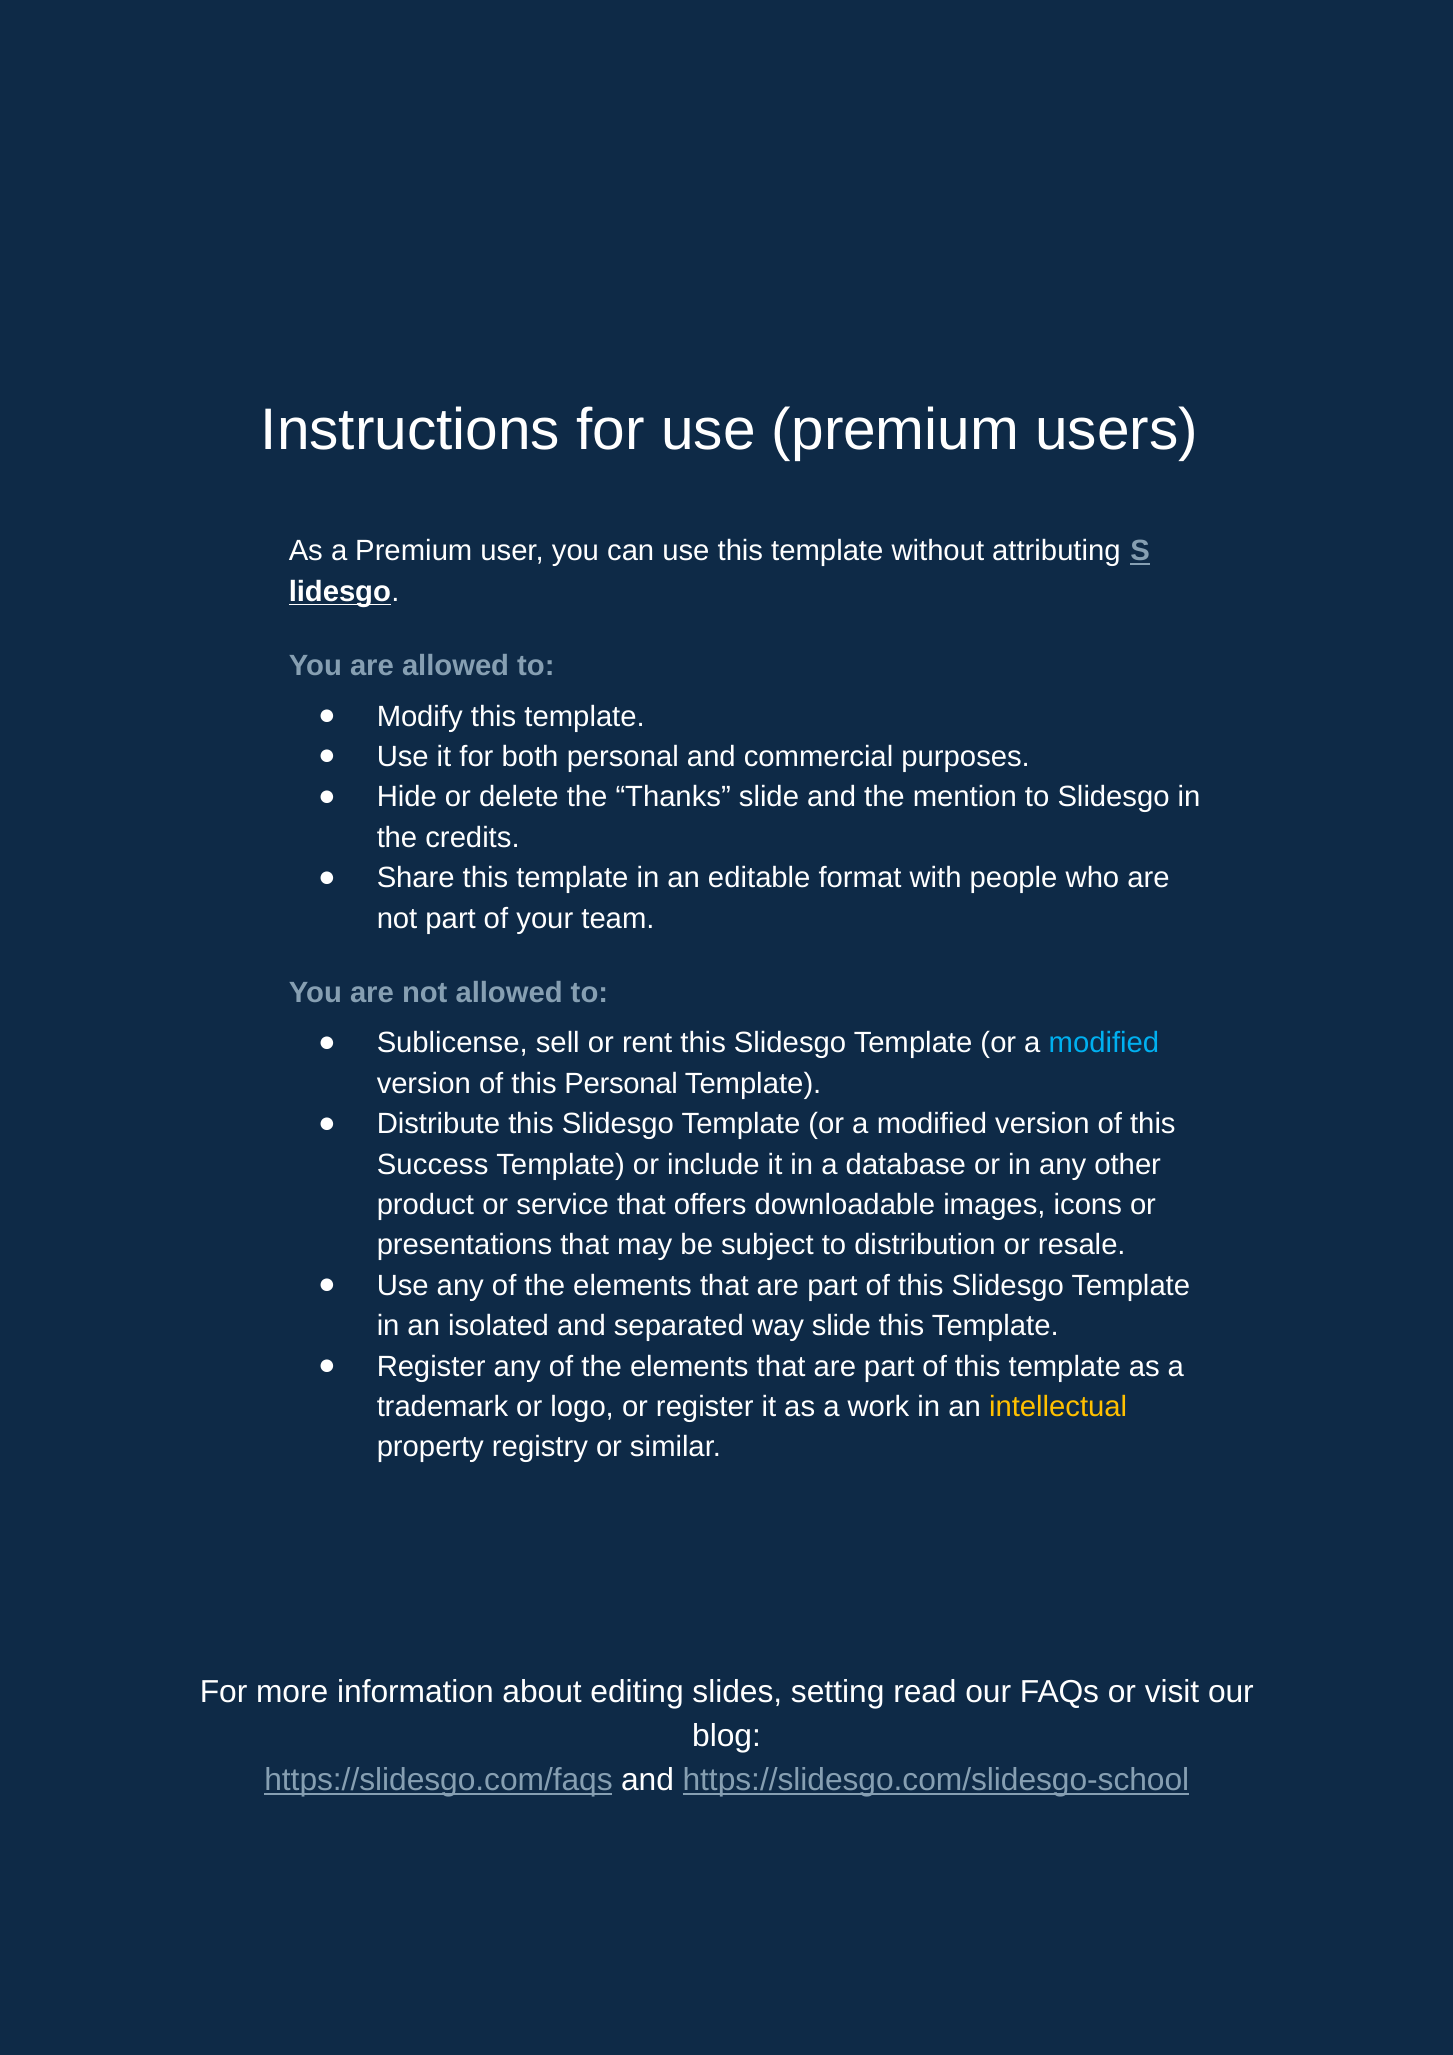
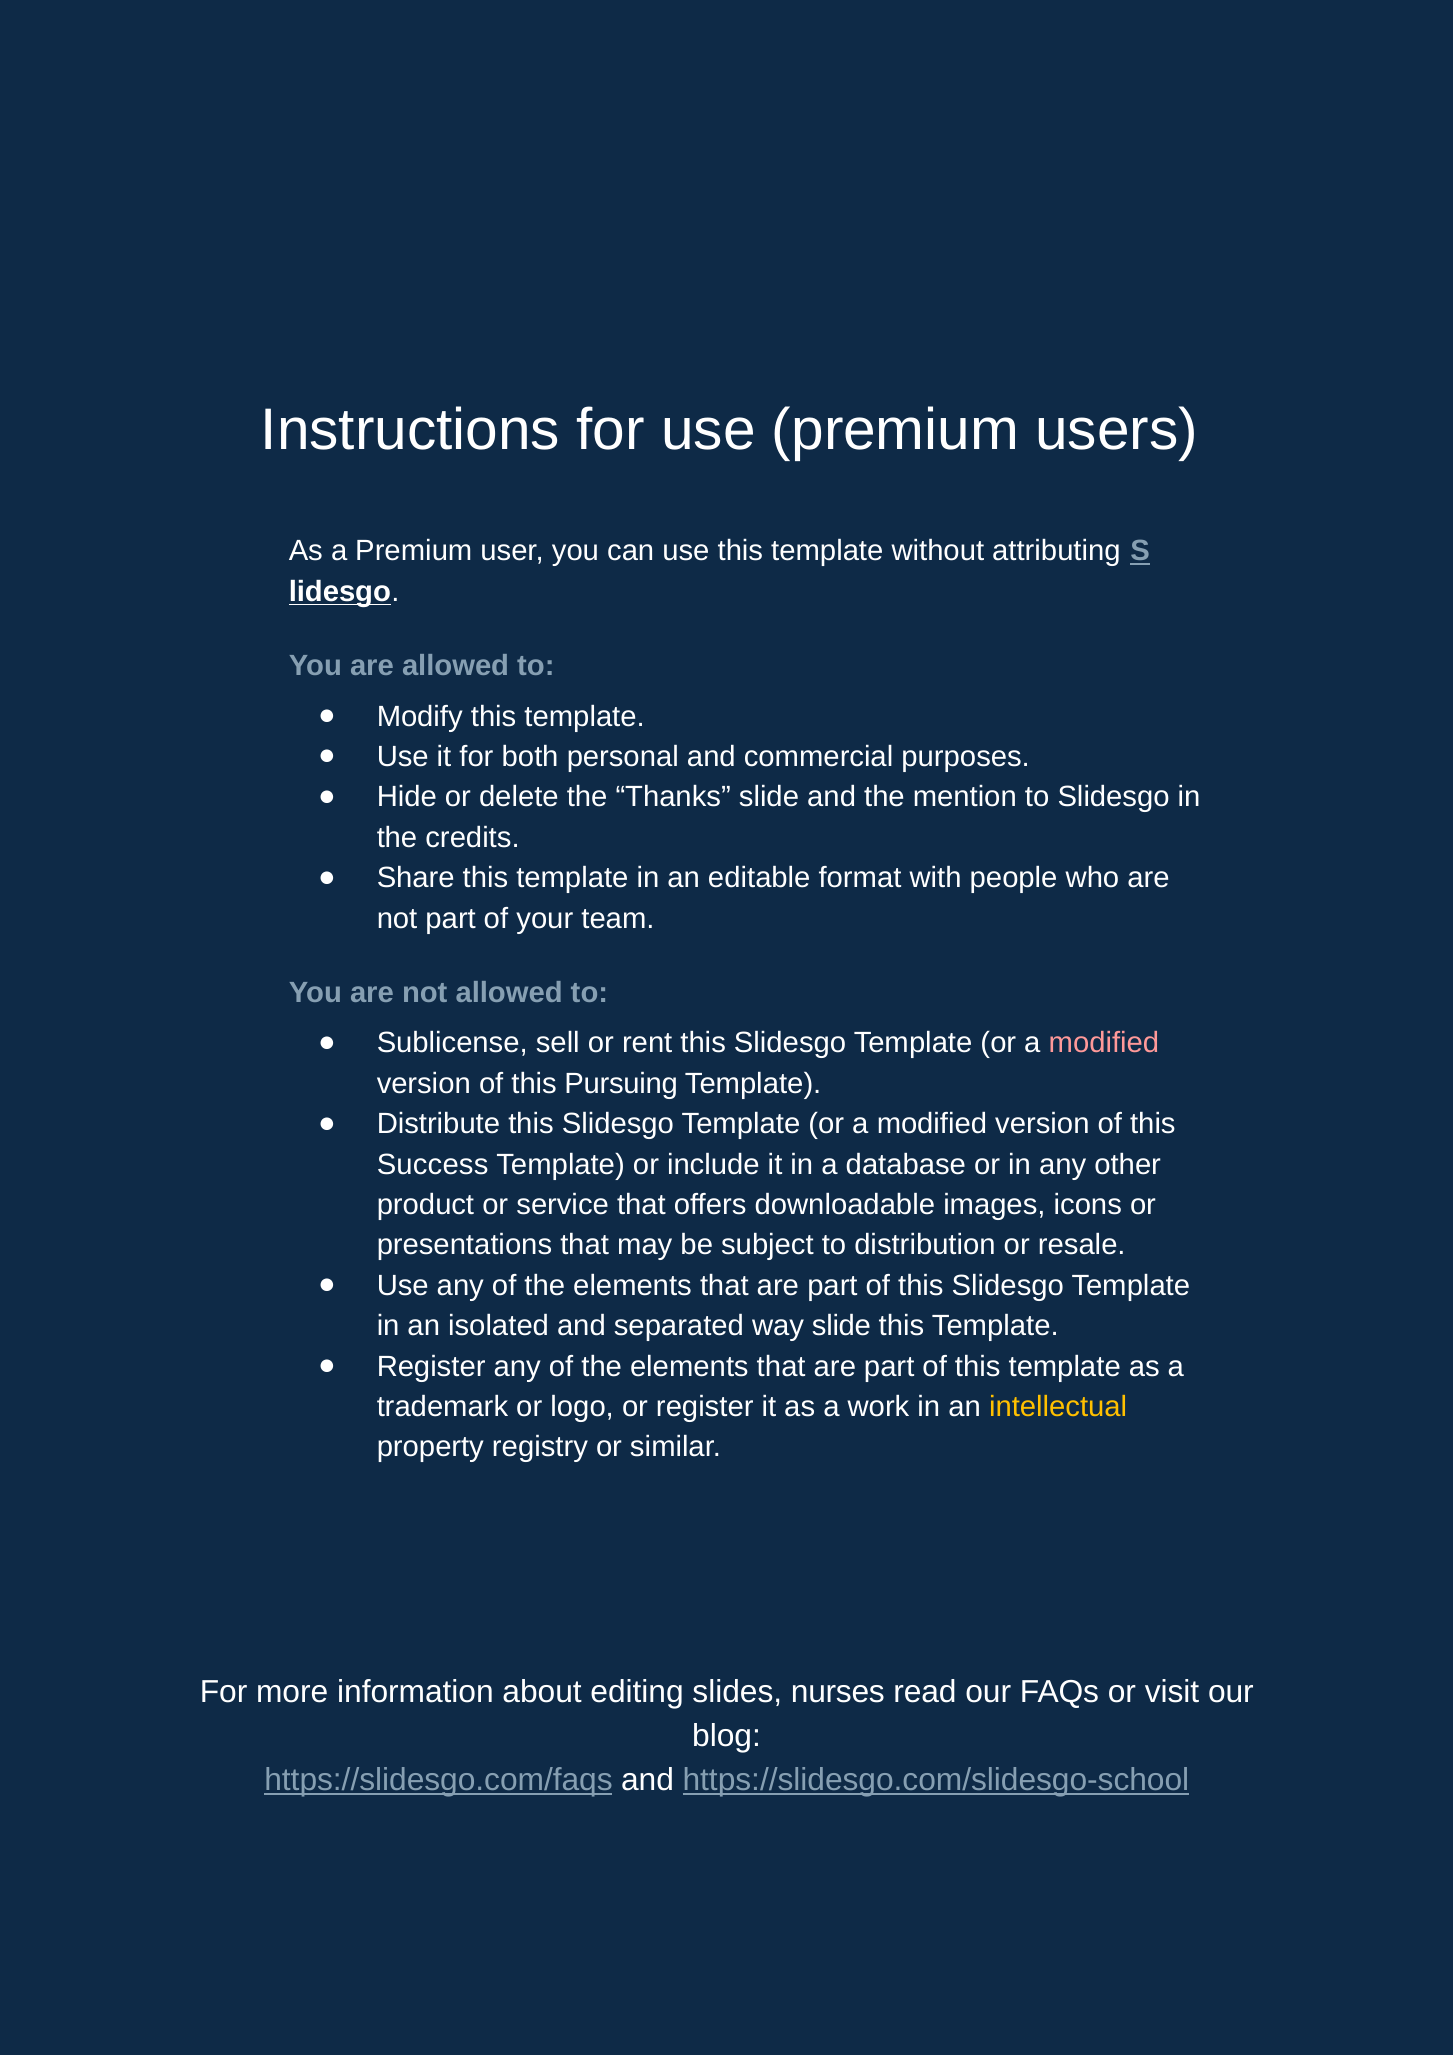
modified at (1104, 1043) colour: light blue -> pink
this Personal: Personal -> Pursuing
setting: setting -> nurses
